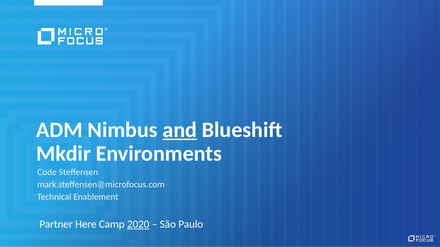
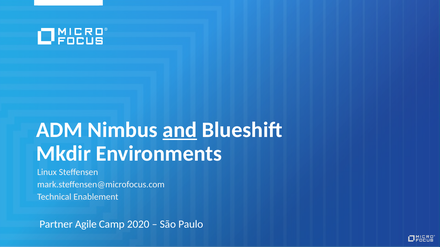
Code: Code -> Linux
Here: Here -> Agile
2020 underline: present -> none
